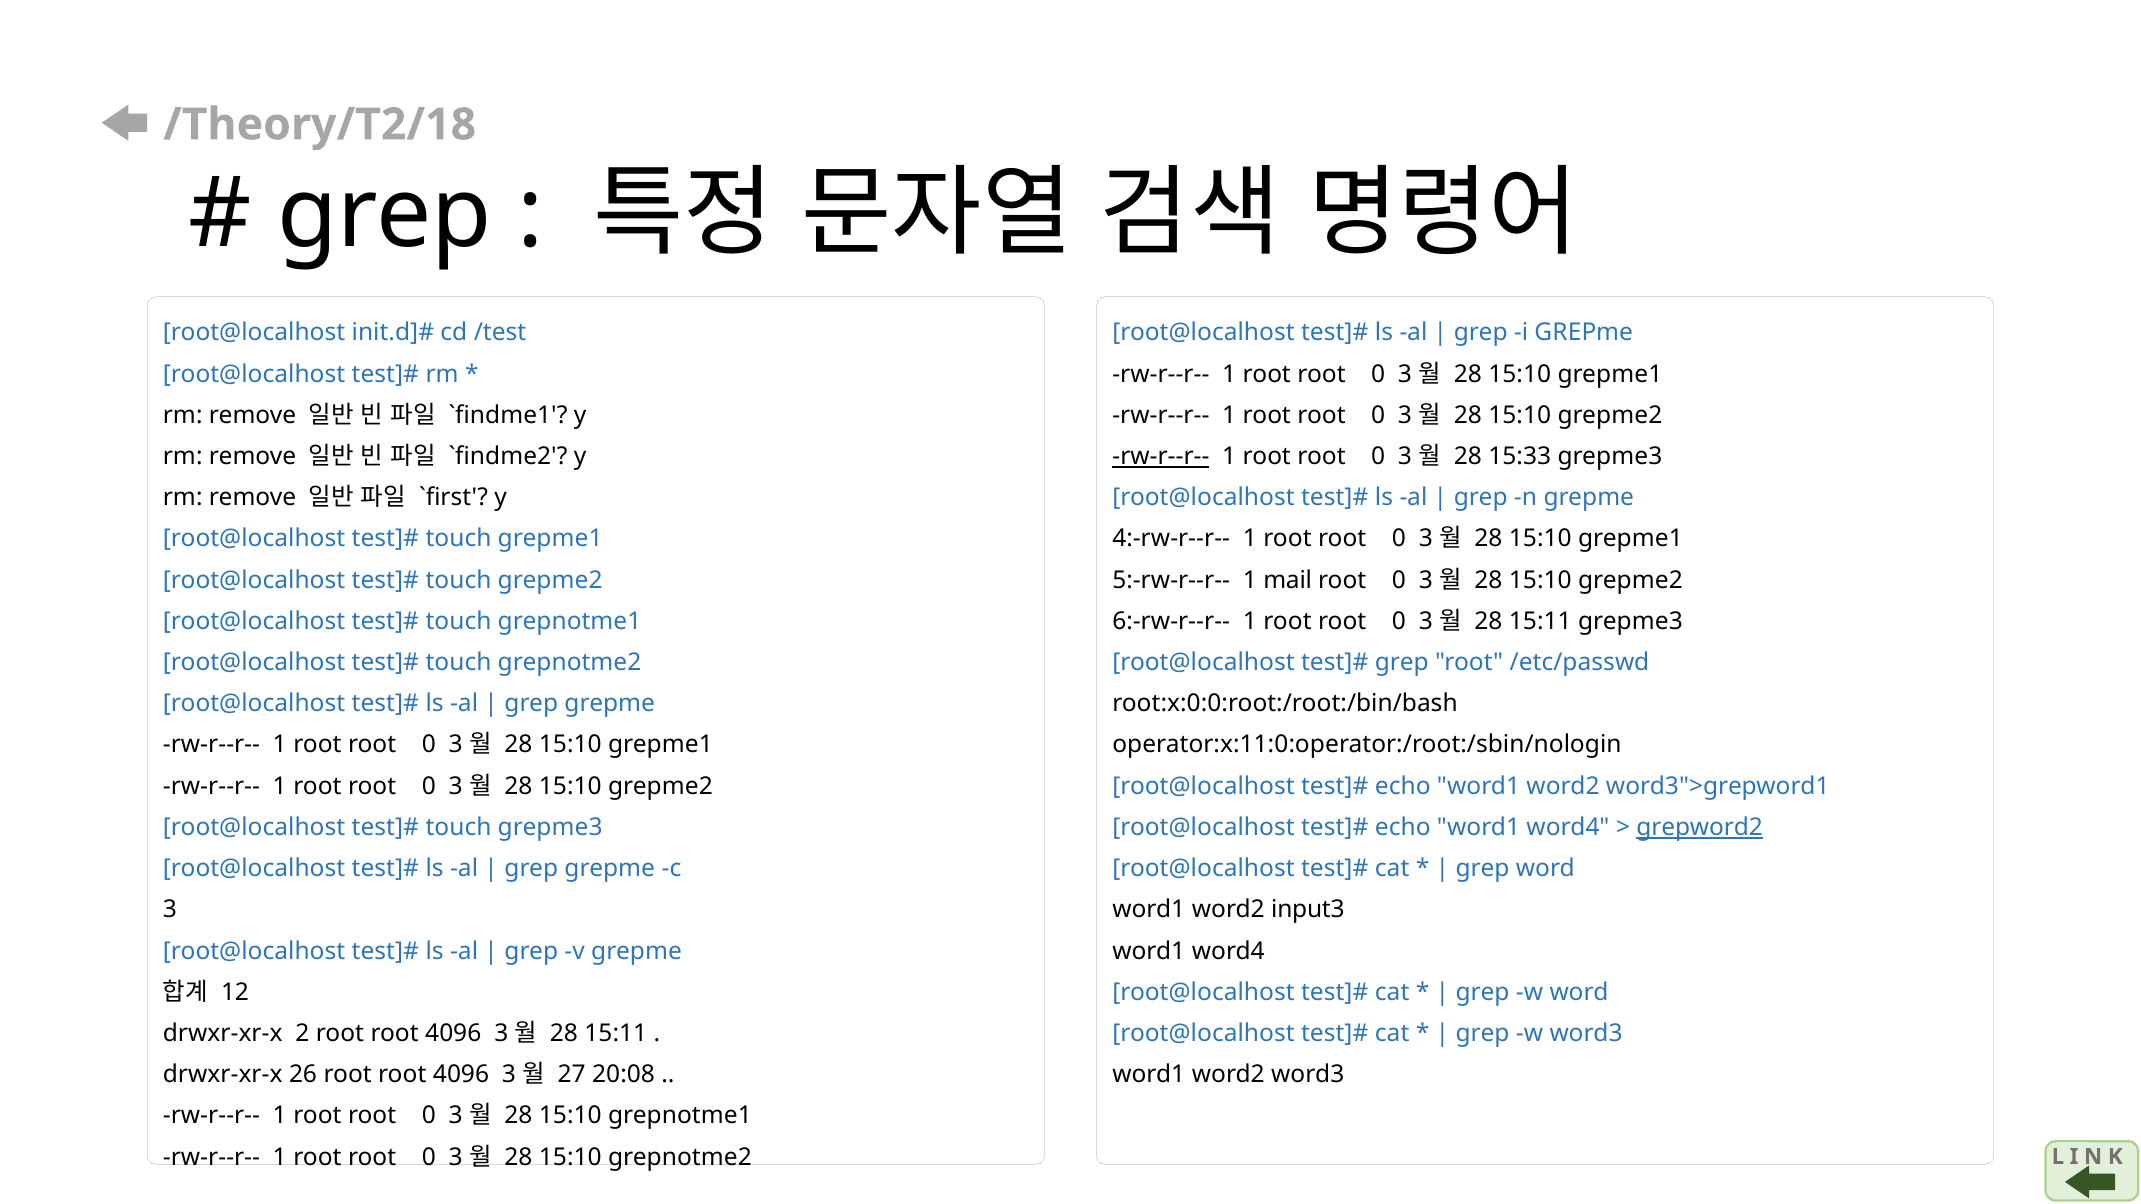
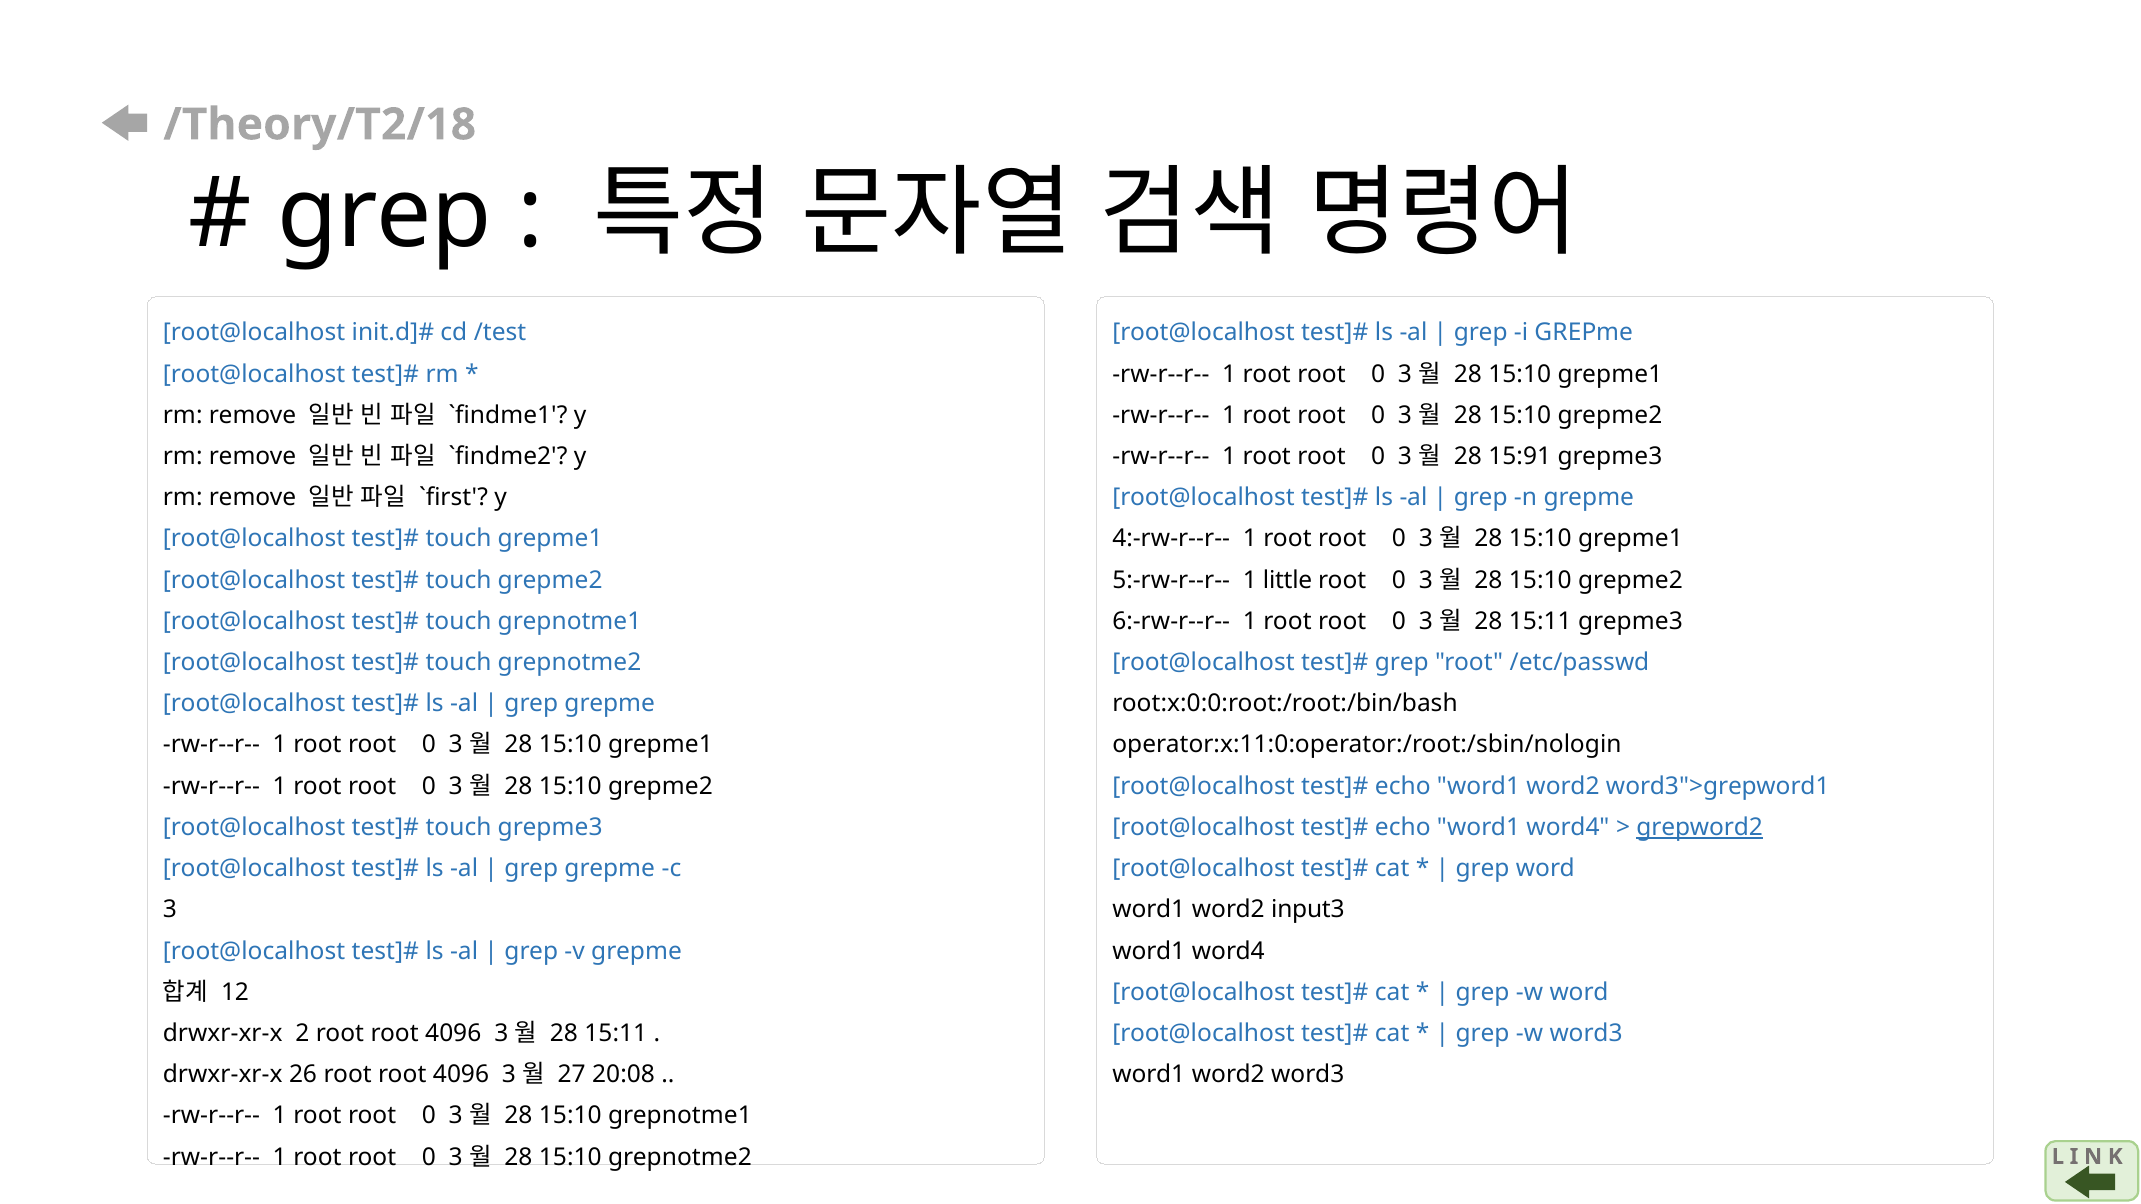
rw-r--r-- at (1161, 457) underline: present -> none
15:33: 15:33 -> 15:91
mail: mail -> little
